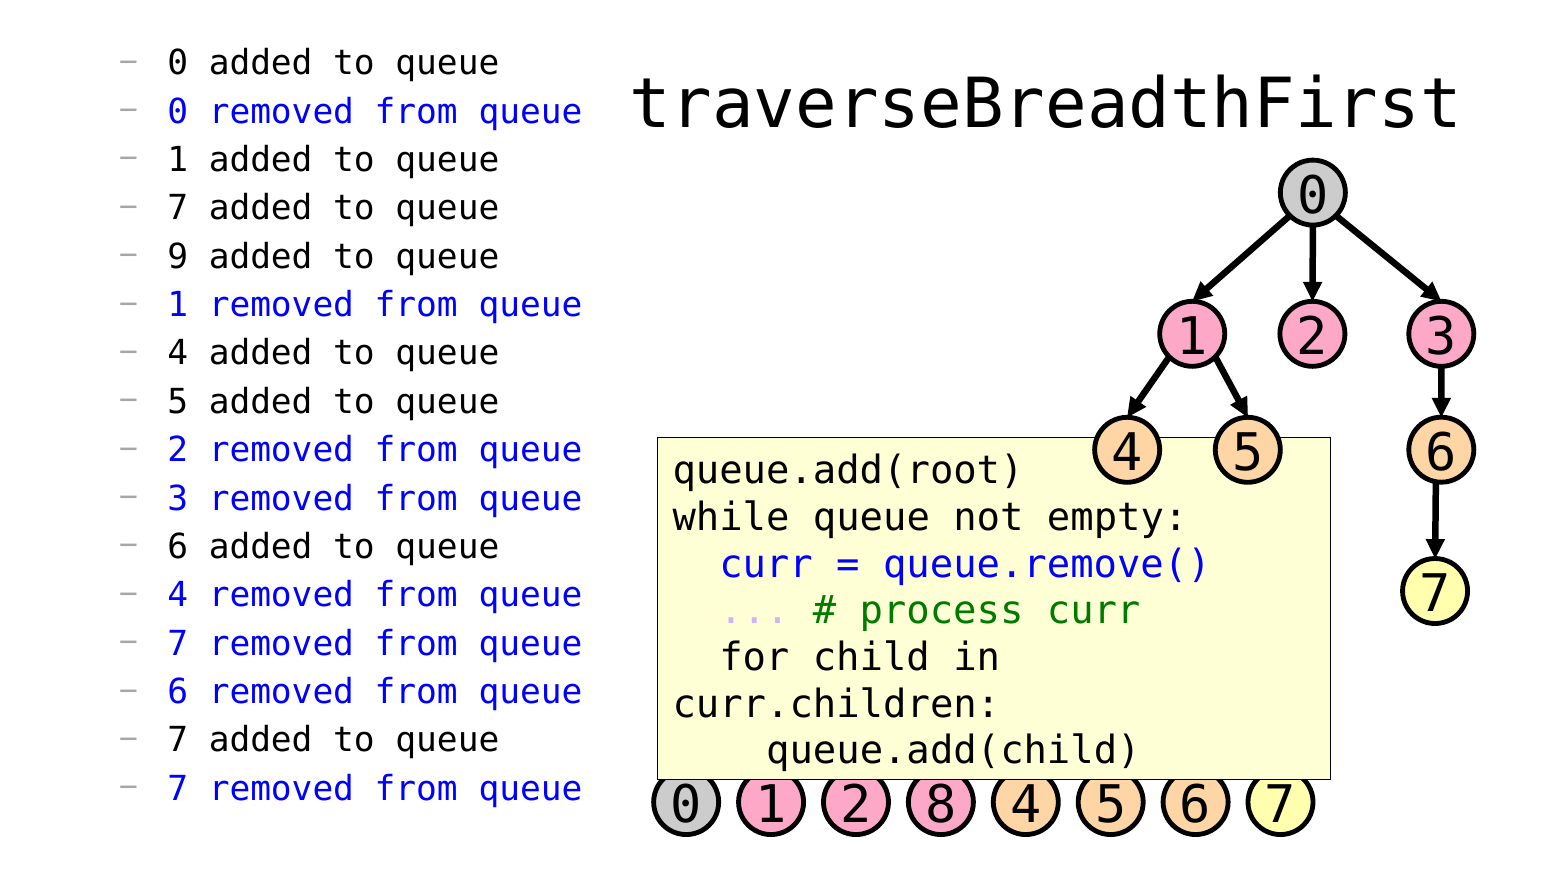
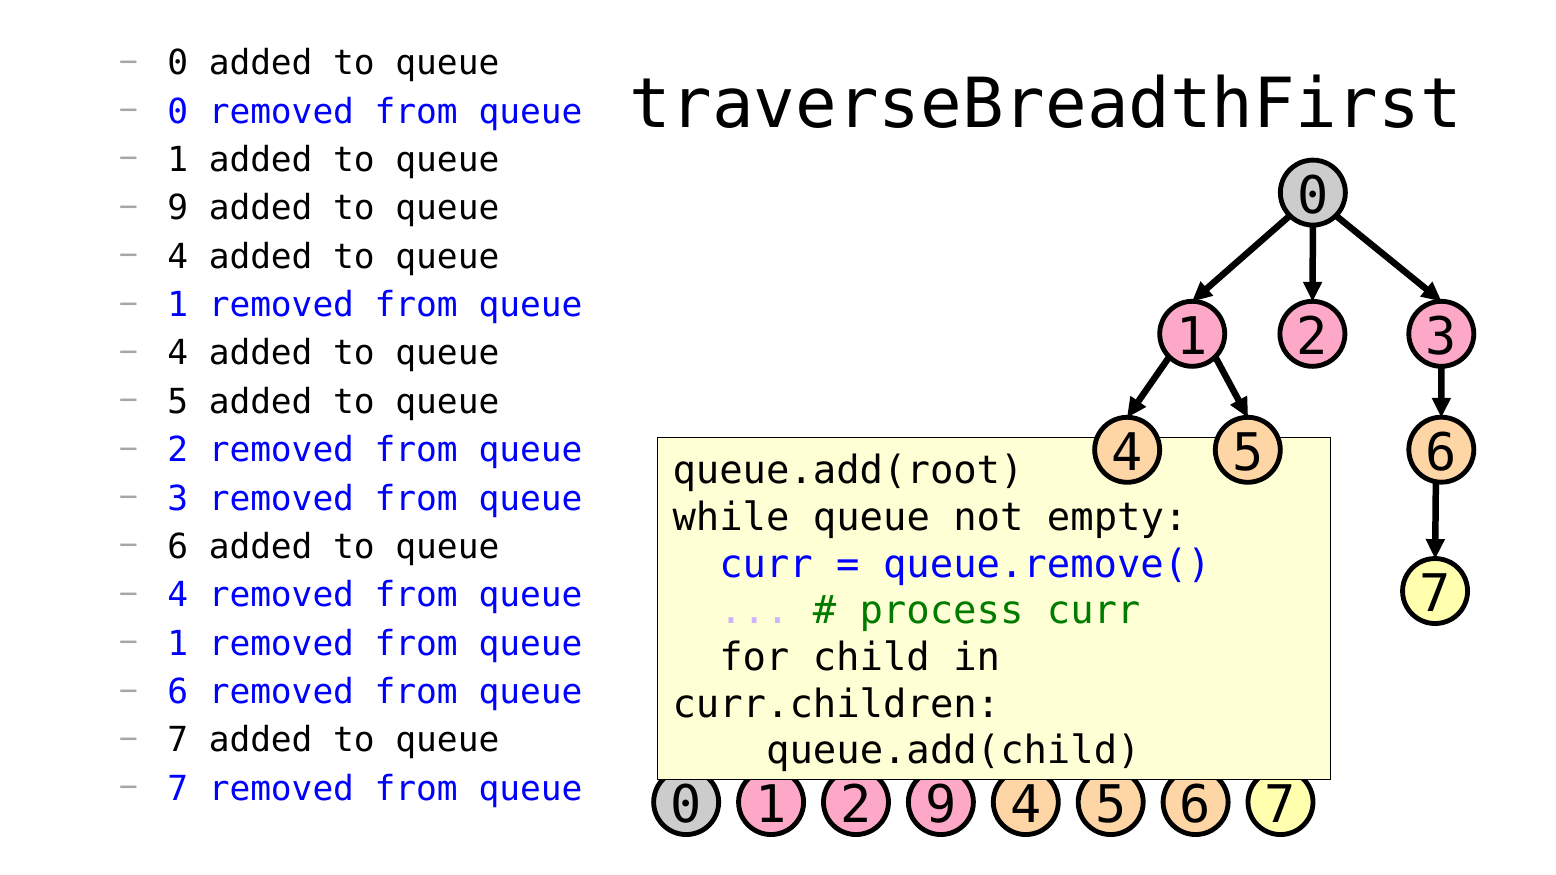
7 at (178, 208): 7 -> 9
9 at (178, 257): 9 -> 4
7 at (178, 644): 7 -> 1
2 8: 8 -> 9
